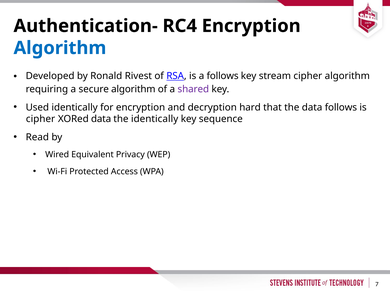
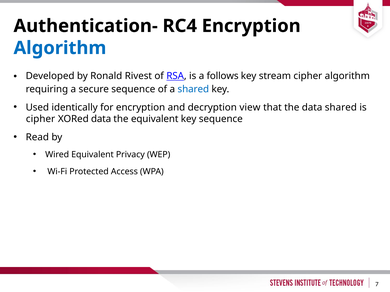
secure algorithm: algorithm -> sequence
shared at (193, 89) colour: purple -> blue
hard: hard -> view
data follows: follows -> shared
the identically: identically -> equivalent
